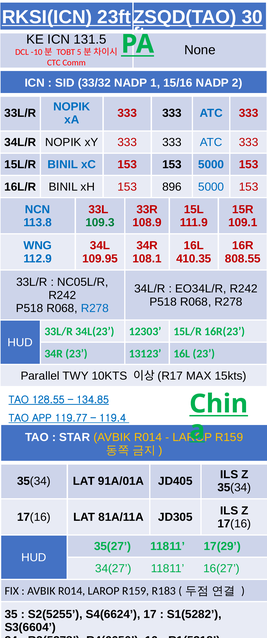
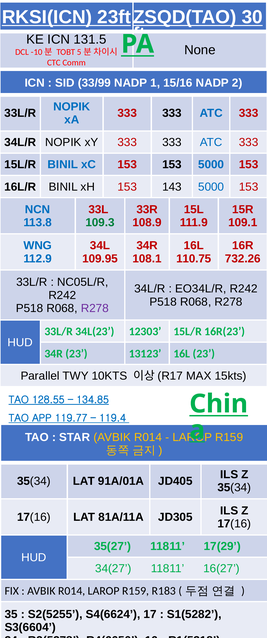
33/32: 33/32 -> 33/99
896: 896 -> 143
410.35: 410.35 -> 110.75
808.55: 808.55 -> 732.26
R278 at (95, 309) colour: blue -> purple
